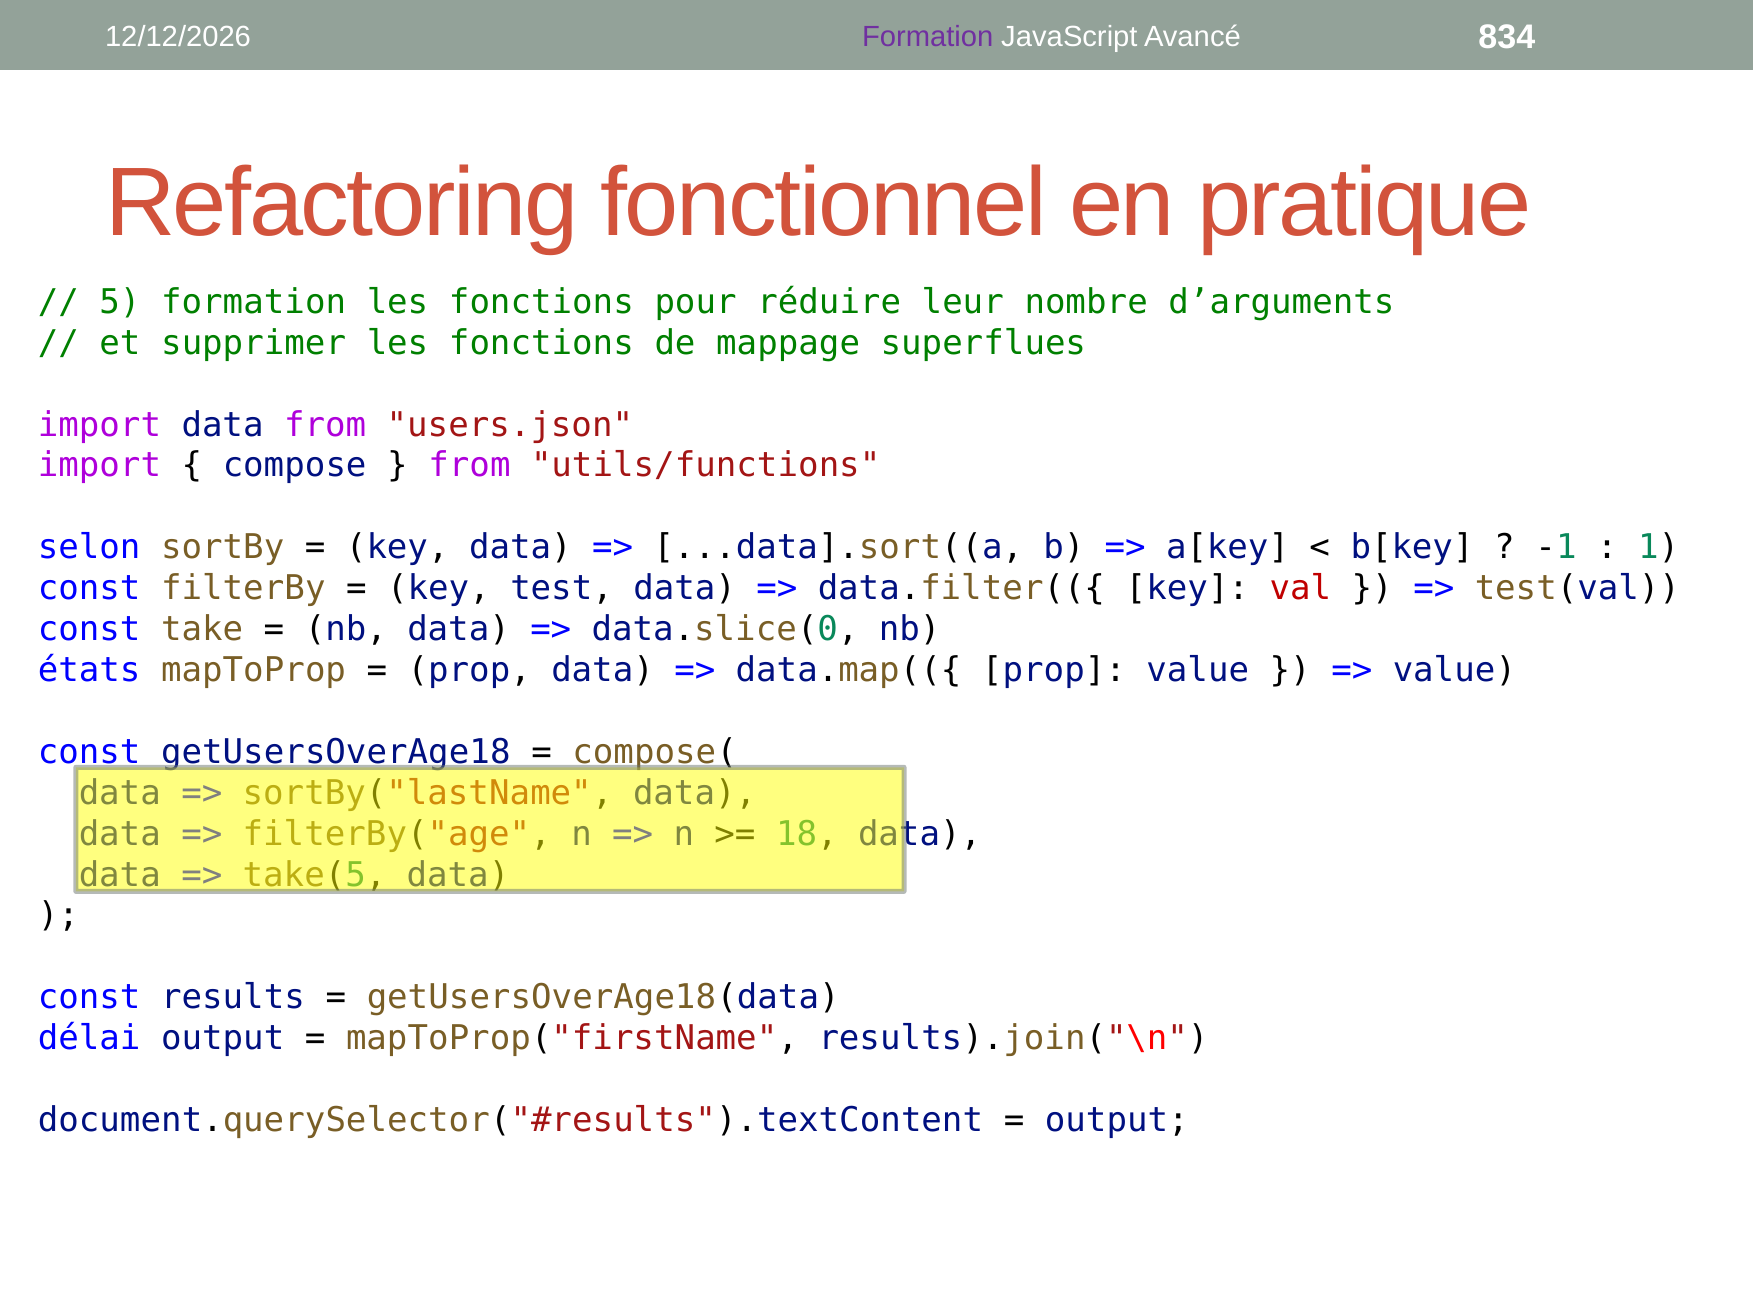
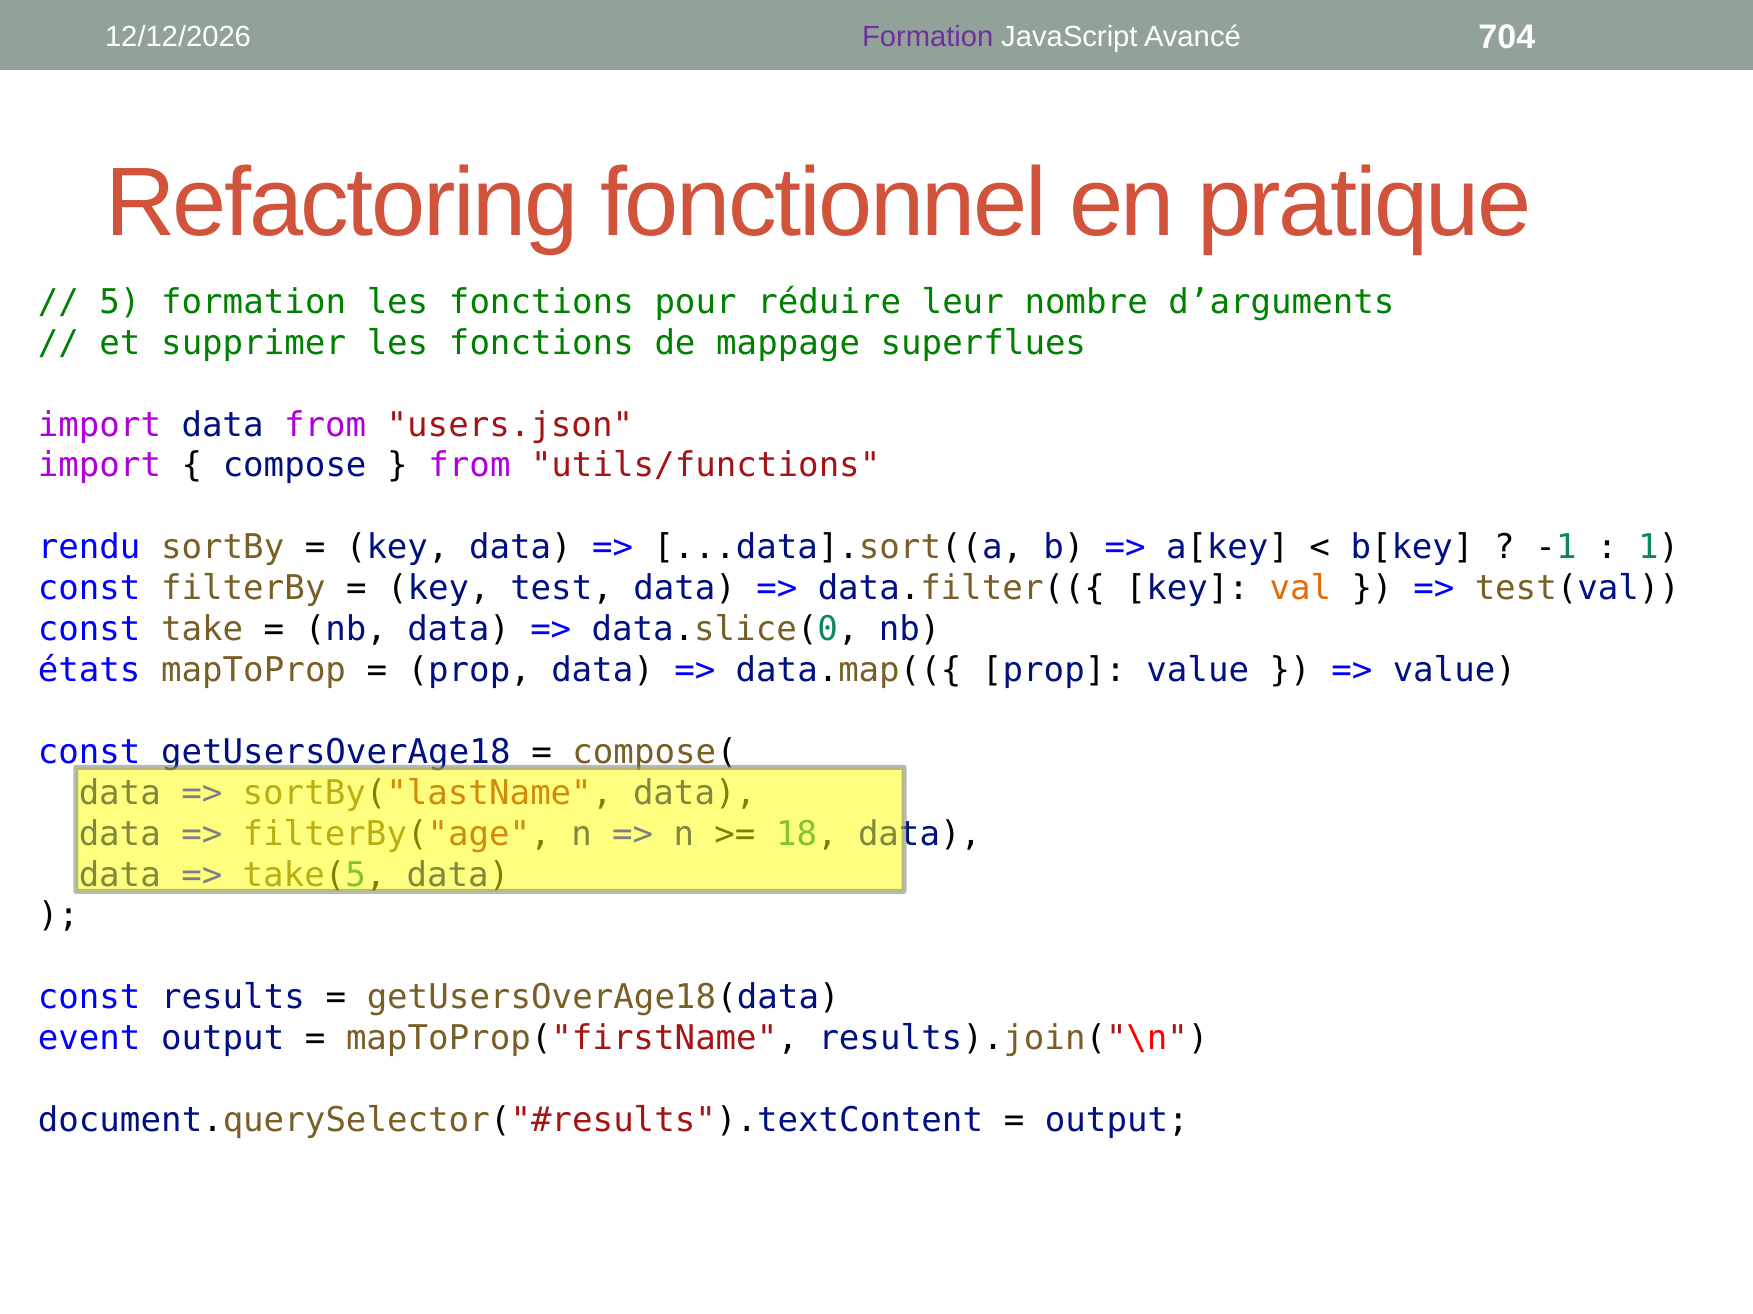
834: 834 -> 704
selon: selon -> rendu
val colour: red -> orange
délai: délai -> event
